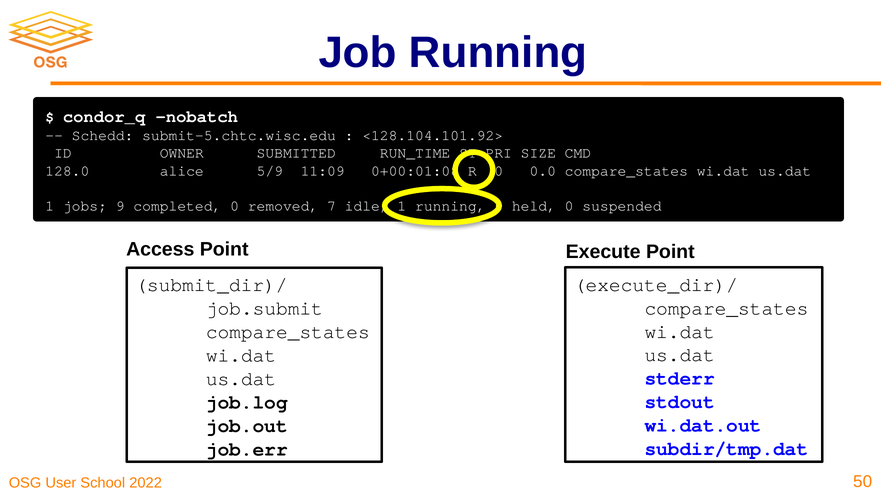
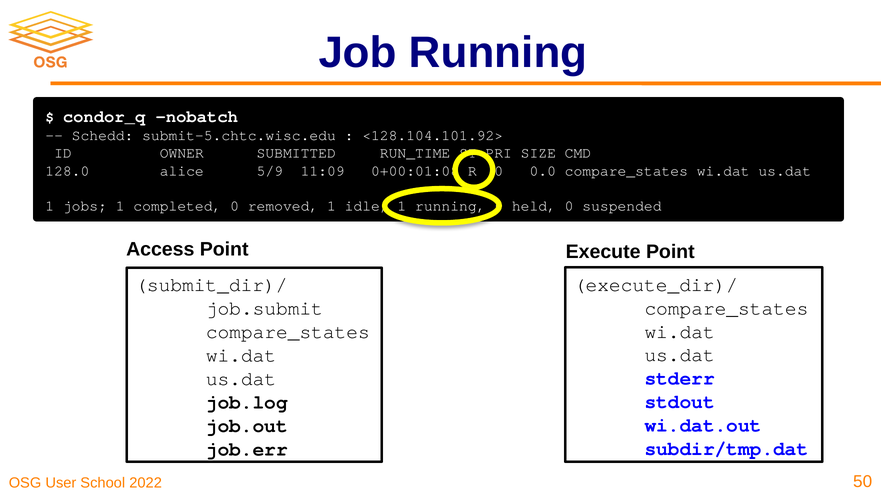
jobs 9: 9 -> 1
removed 7: 7 -> 1
